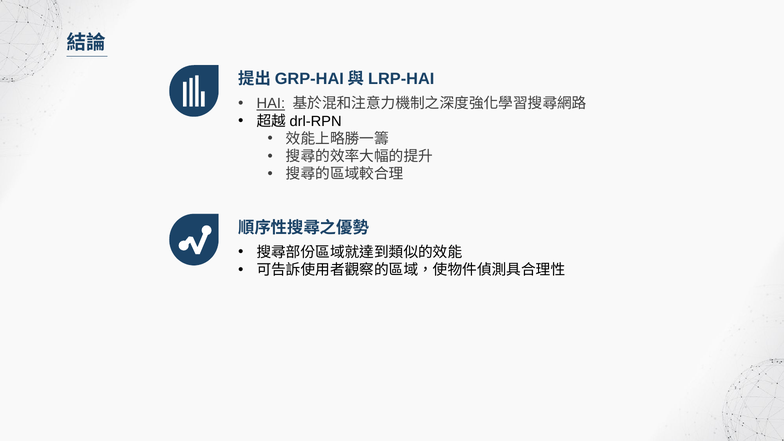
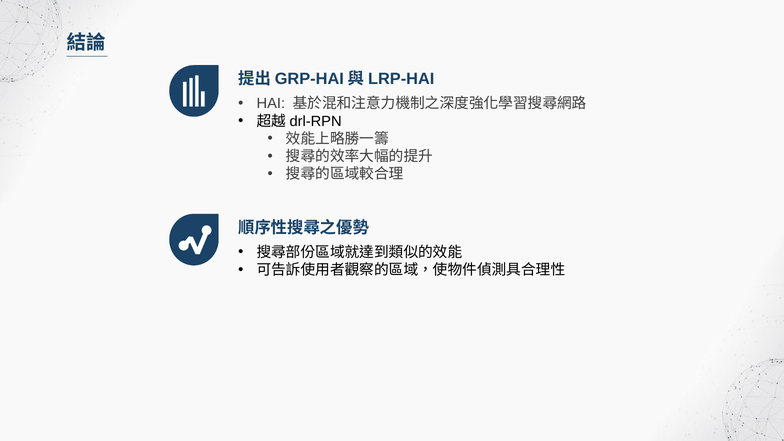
HAI underline: present -> none
